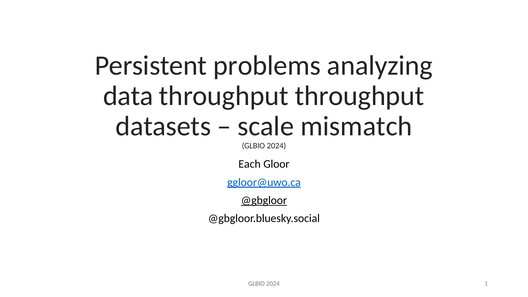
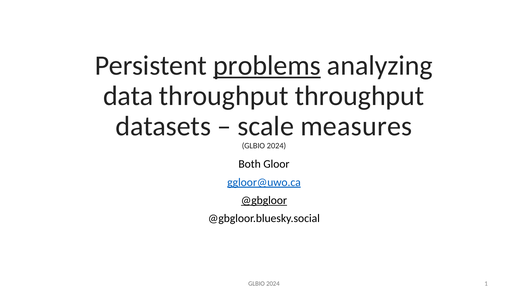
problems underline: none -> present
mismatch: mismatch -> measures
Each: Each -> Both
